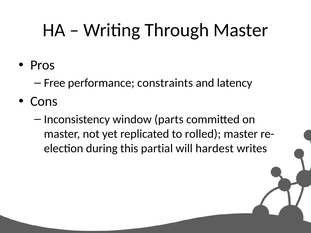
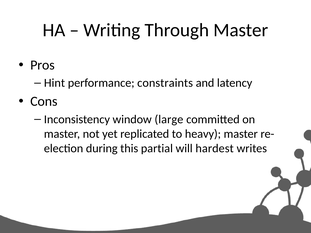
Free: Free -> Hint
parts: parts -> large
rolled: rolled -> heavy
